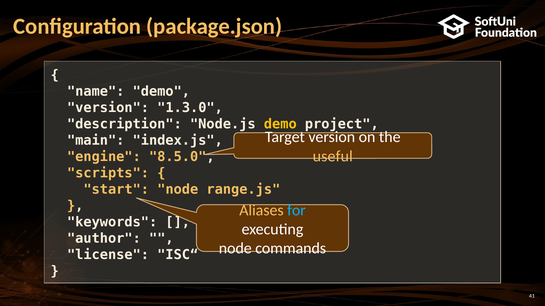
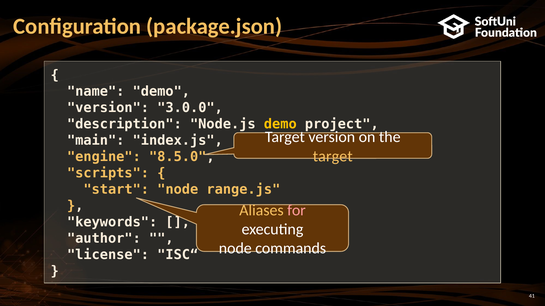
1.3.0: 1.3.0 -> 3.0.0
useful at (333, 156): useful -> target
for colour: light blue -> pink
